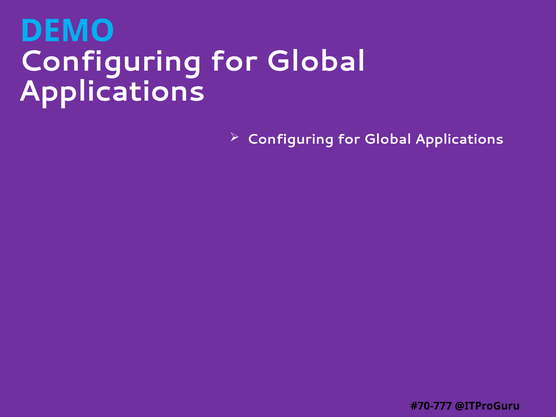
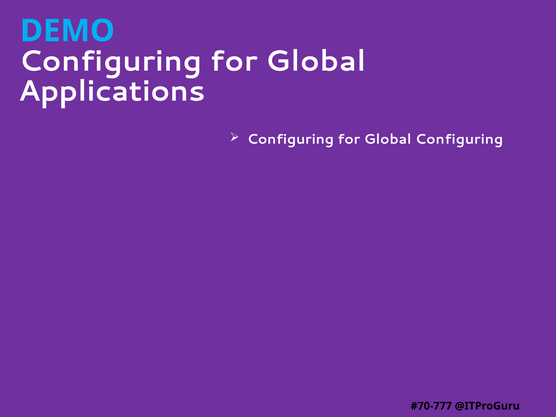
Applications at (459, 139): Applications -> Configuring
